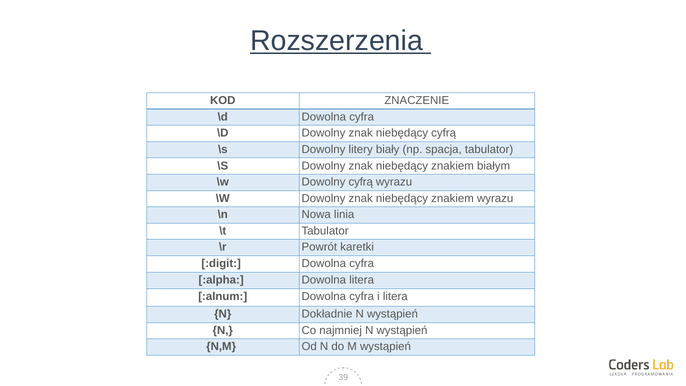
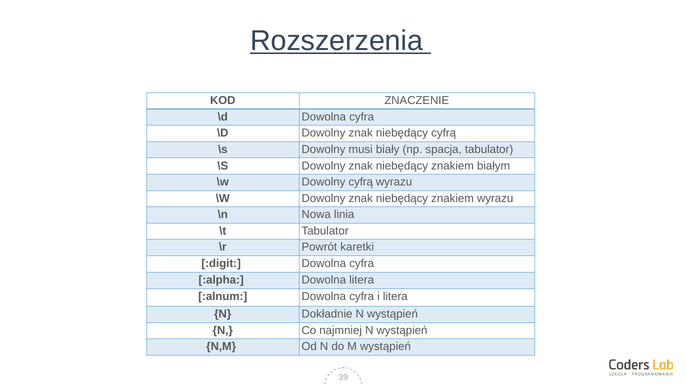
litery: litery -> musi
